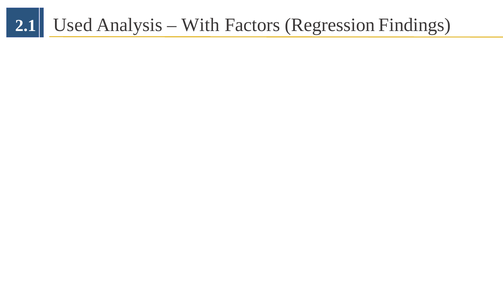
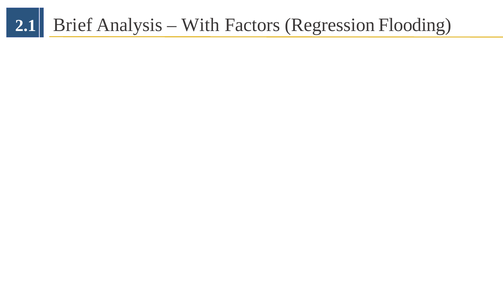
Used: Used -> Brief
Findings: Findings -> Flooding
